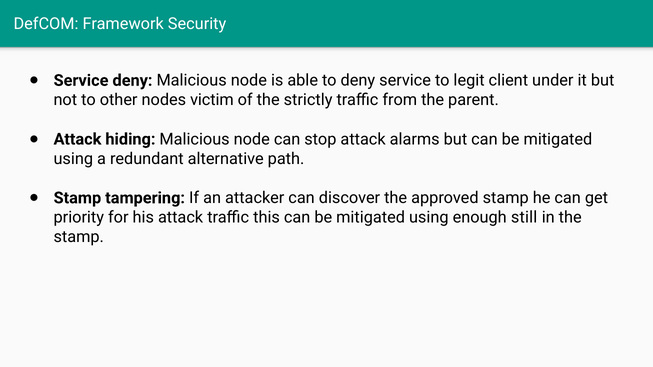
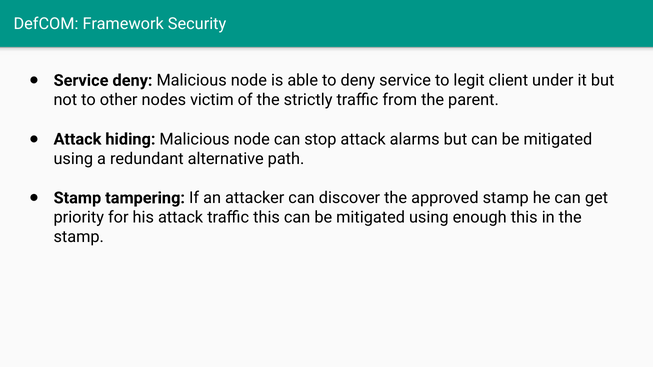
enough still: still -> this
